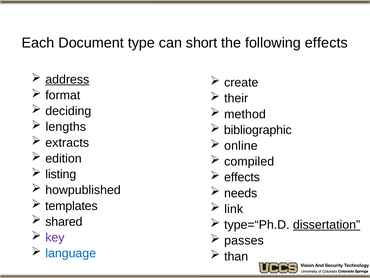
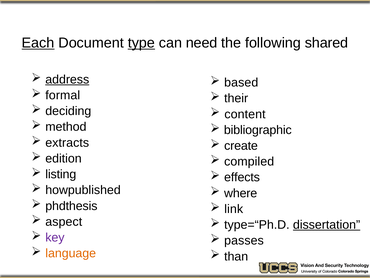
Each underline: none -> present
type underline: none -> present
short: short -> need
following effects: effects -> shared
create: create -> based
format: format -> formal
method: method -> content
lengths: lengths -> method
online: online -> create
needs: needs -> where
templates: templates -> phdthesis
shared: shared -> aspect
language colour: blue -> orange
